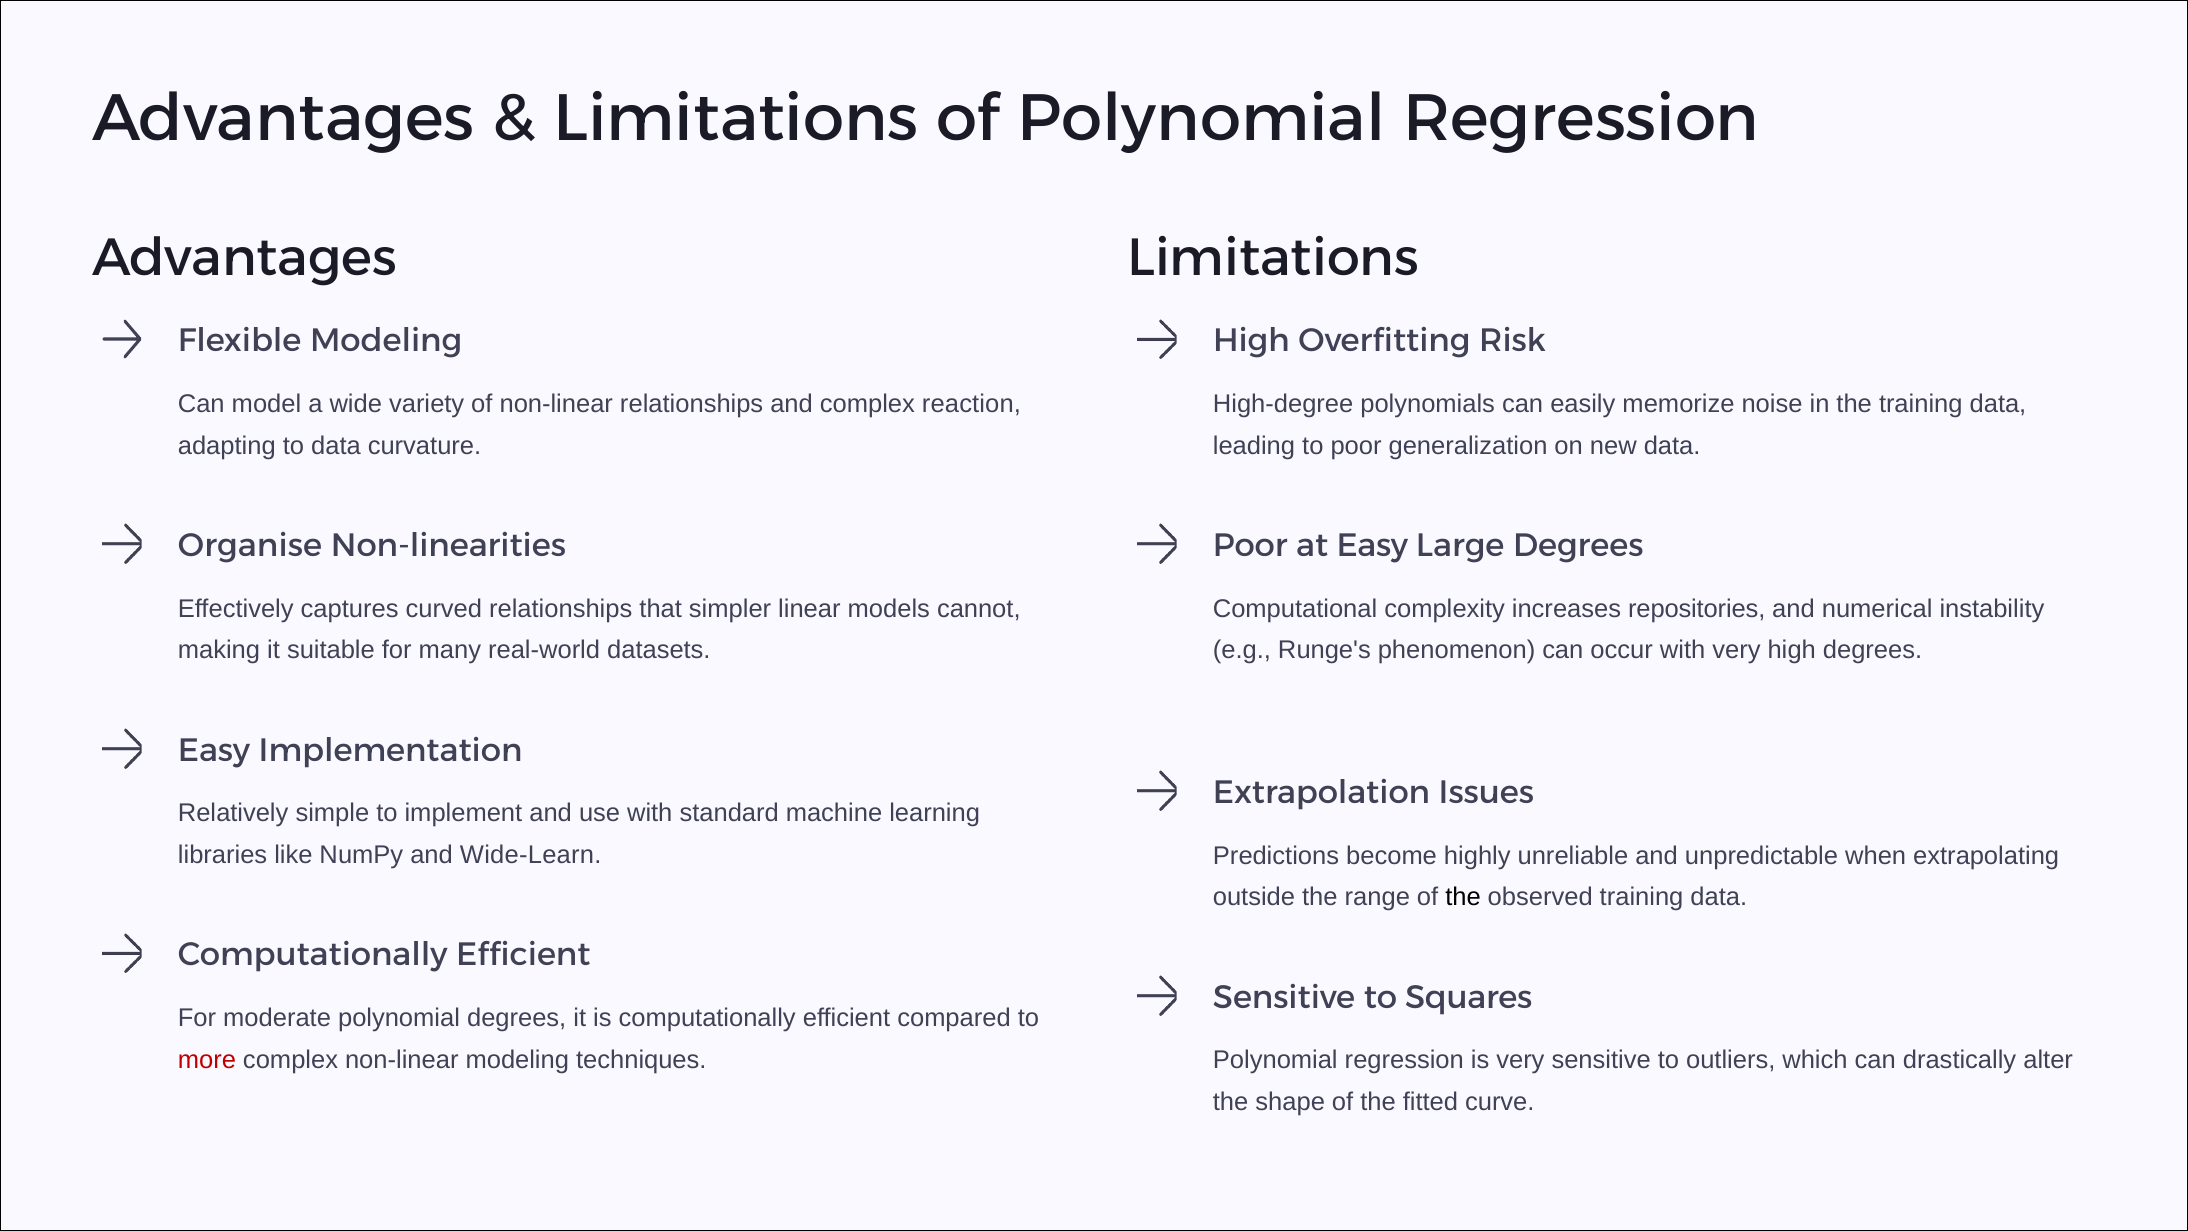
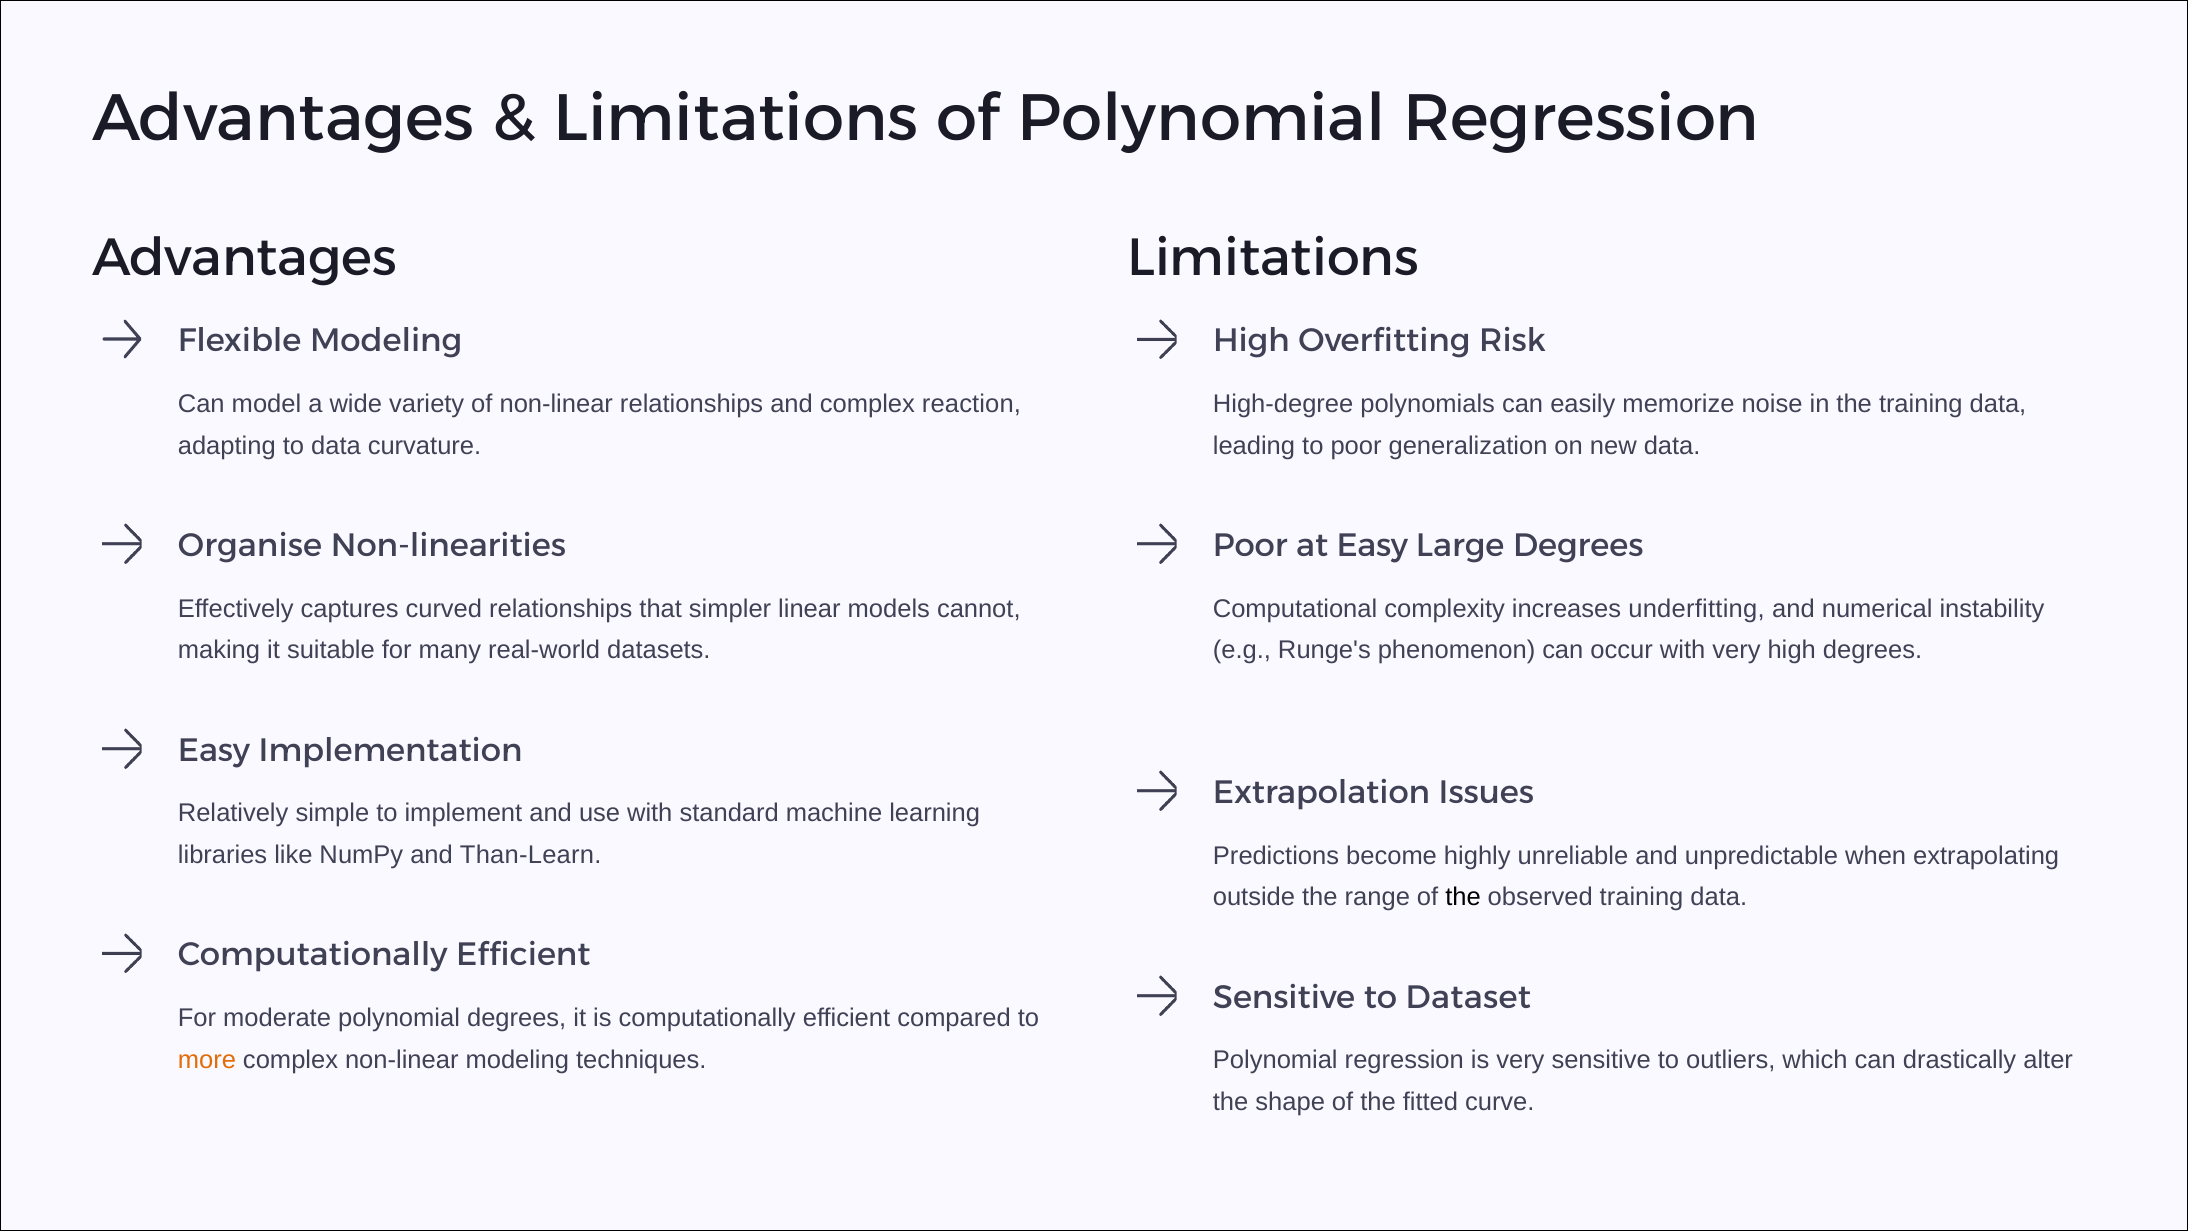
repositories: repositories -> underfitting
Wide-Learn: Wide-Learn -> Than-Learn
Squares: Squares -> Dataset
more colour: red -> orange
